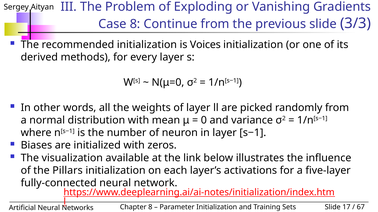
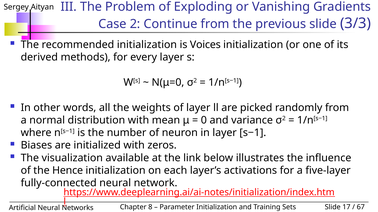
Case 8: 8 -> 2
Pillars: Pillars -> Hence
